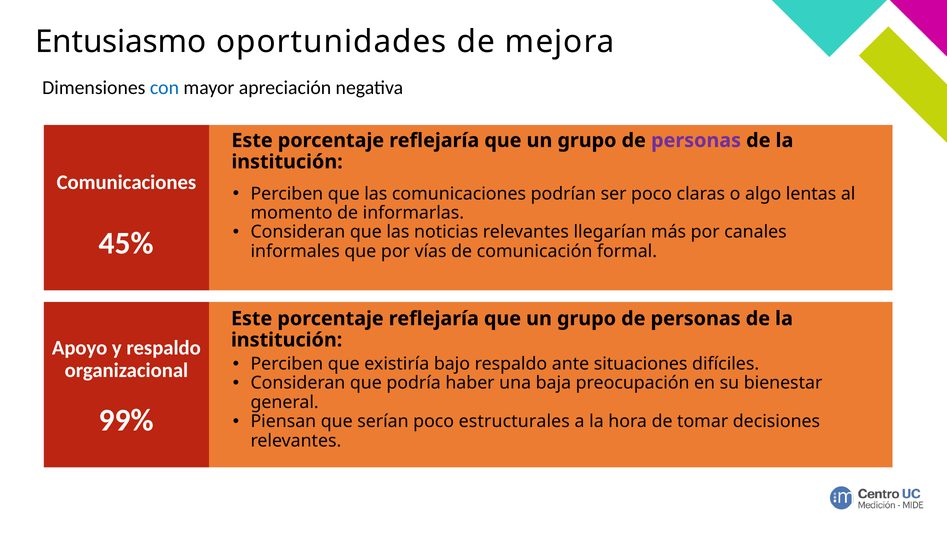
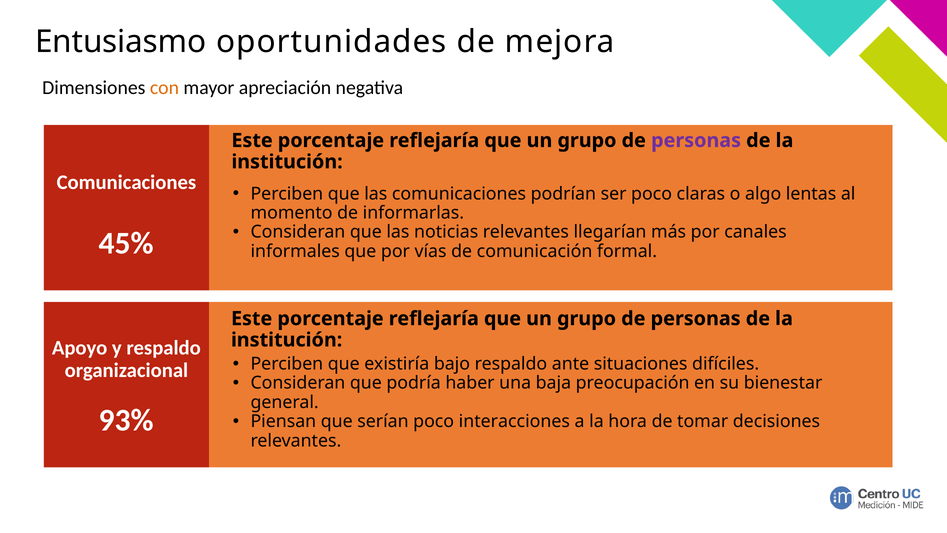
con colour: blue -> orange
99%: 99% -> 93%
estructurales: estructurales -> interacciones
